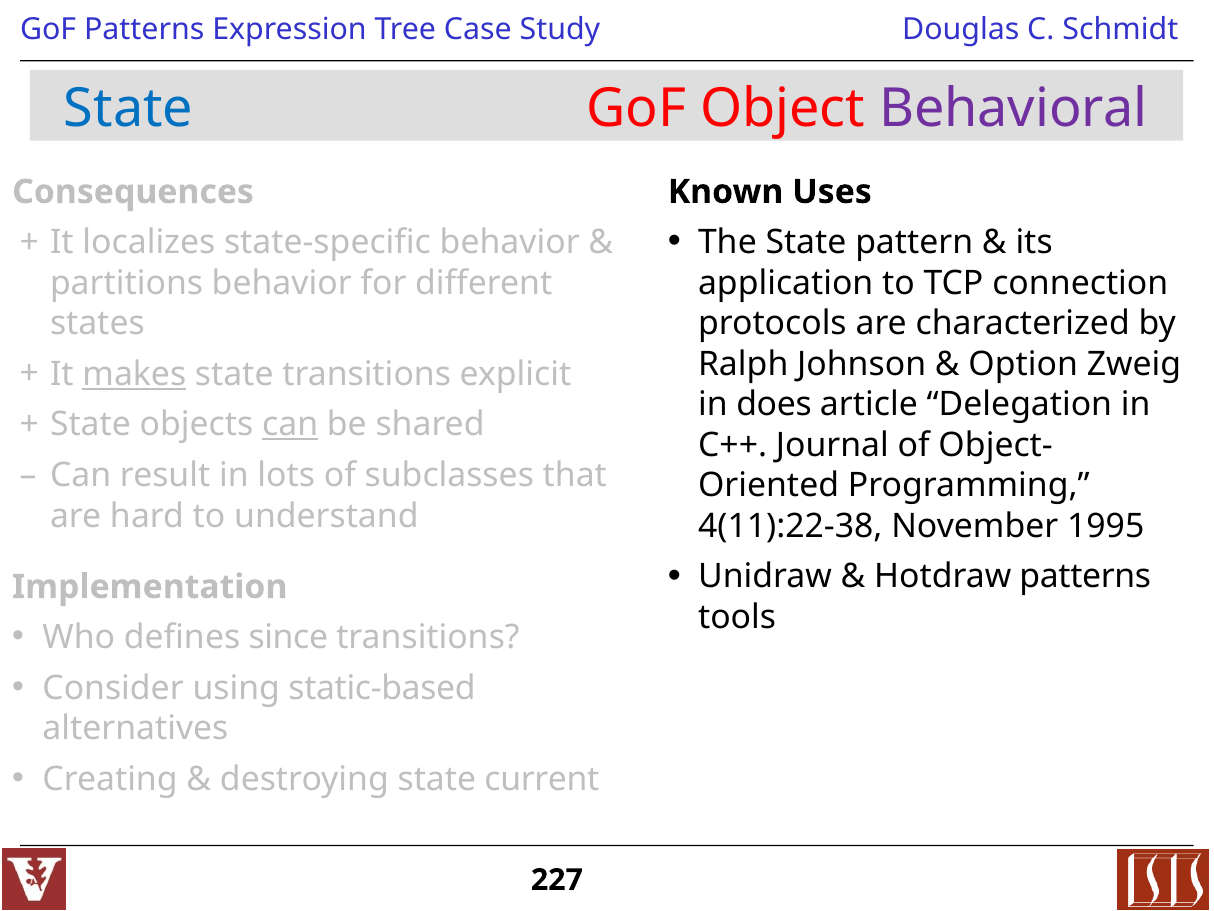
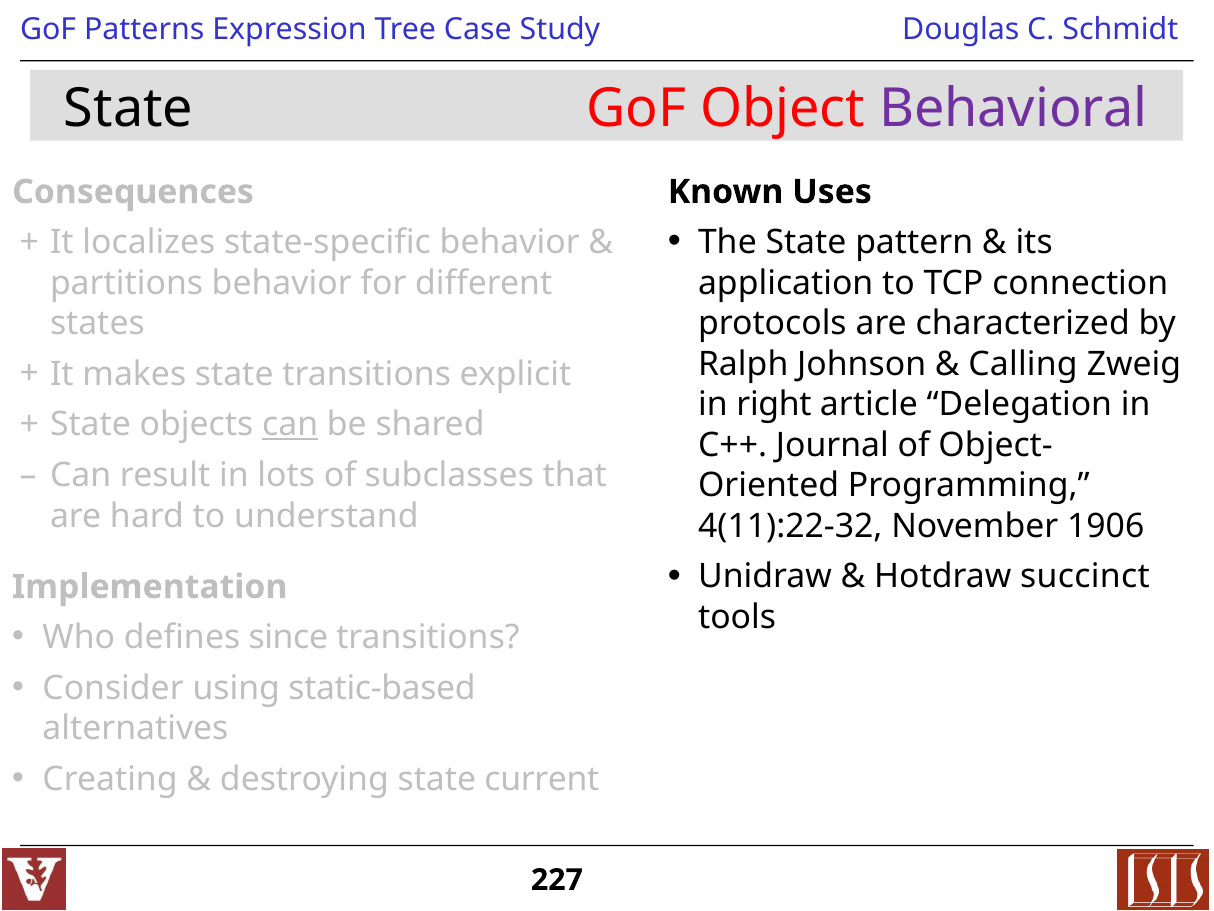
State at (129, 109) colour: blue -> black
Option: Option -> Calling
makes underline: present -> none
does: does -> right
4(11):22-38: 4(11):22-38 -> 4(11):22-32
1995: 1995 -> 1906
Hotdraw patterns: patterns -> succinct
